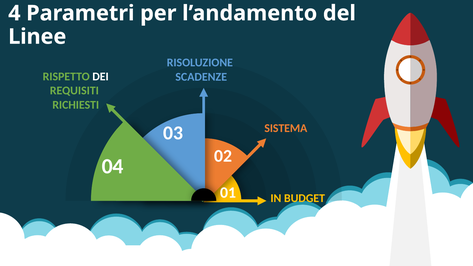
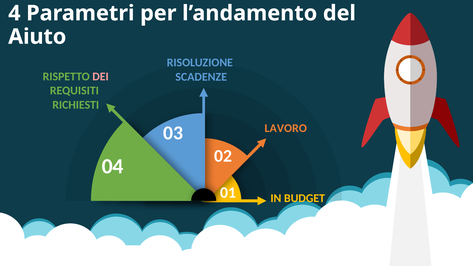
Linee: Linee -> Aiuto
DEI colour: white -> pink
SISTEMA: SISTEMA -> LAVORO
